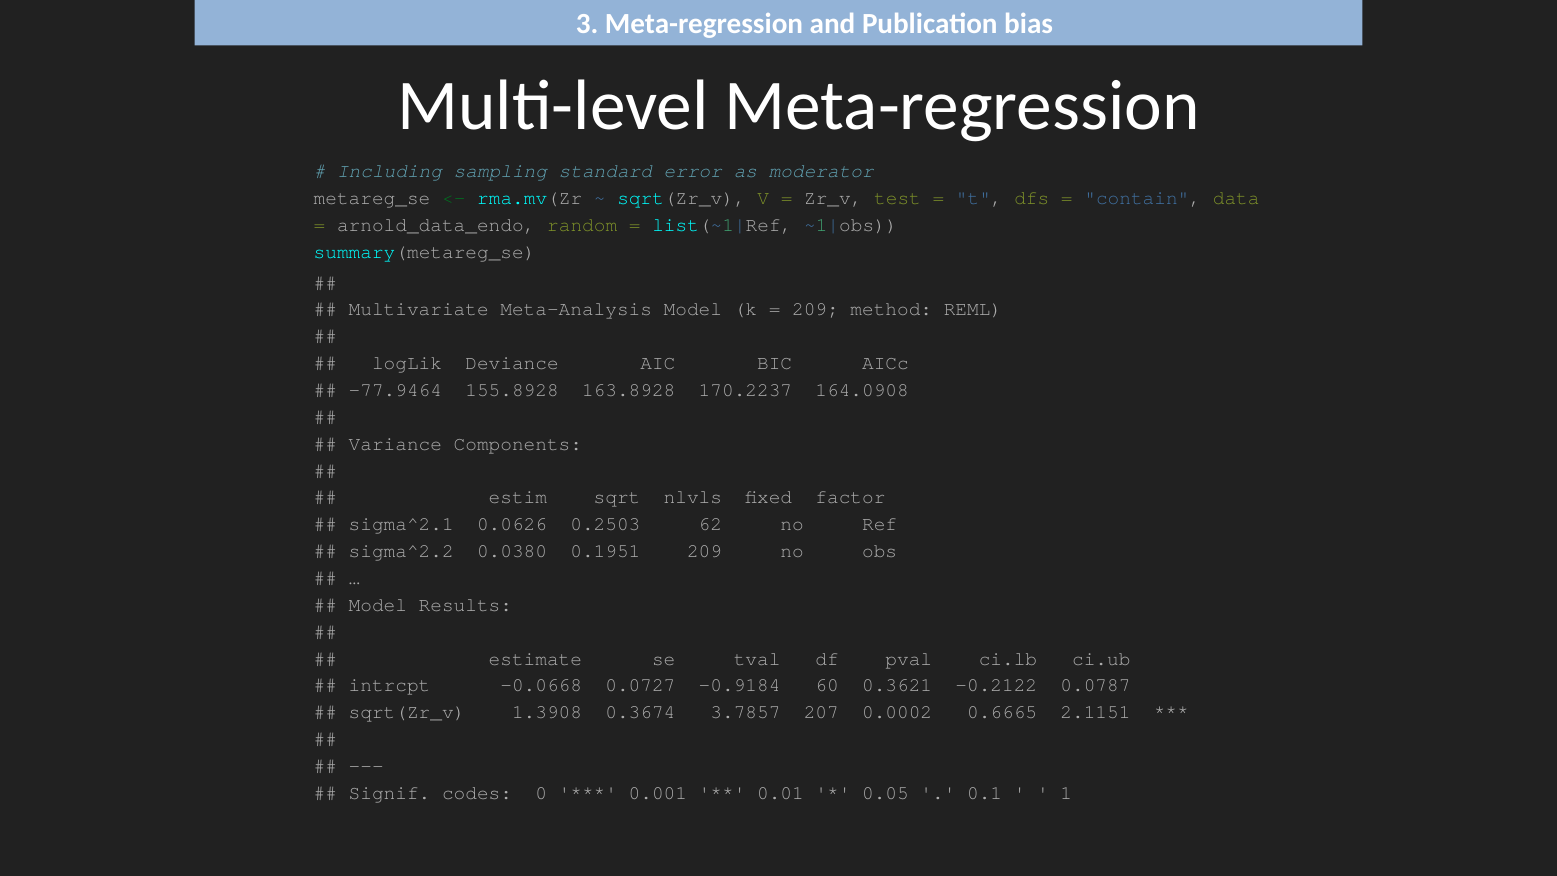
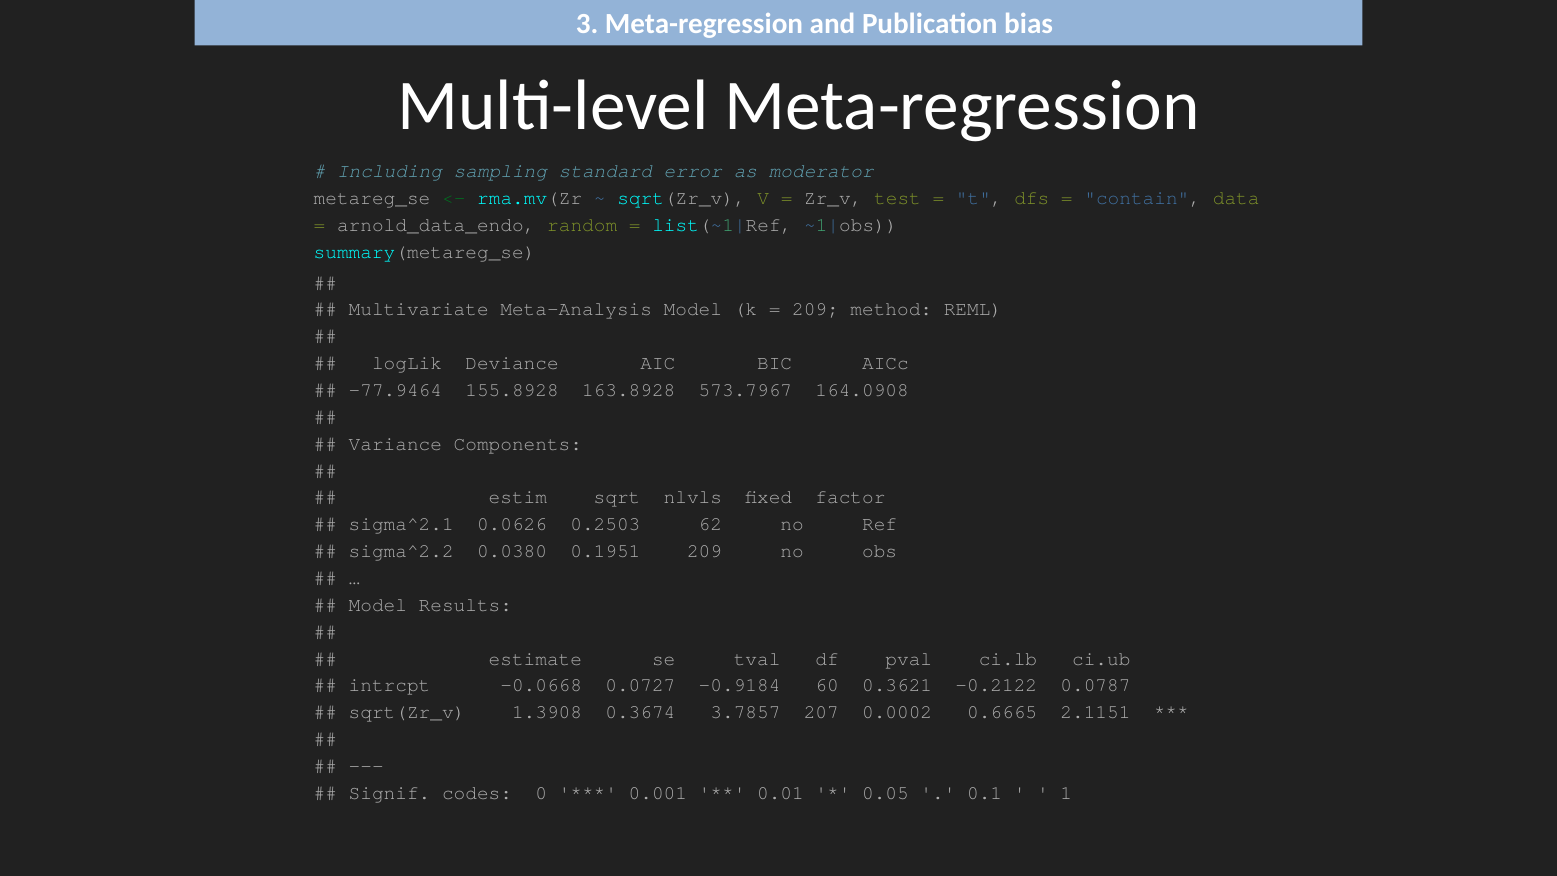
170.2237: 170.2237 -> 573.7967
